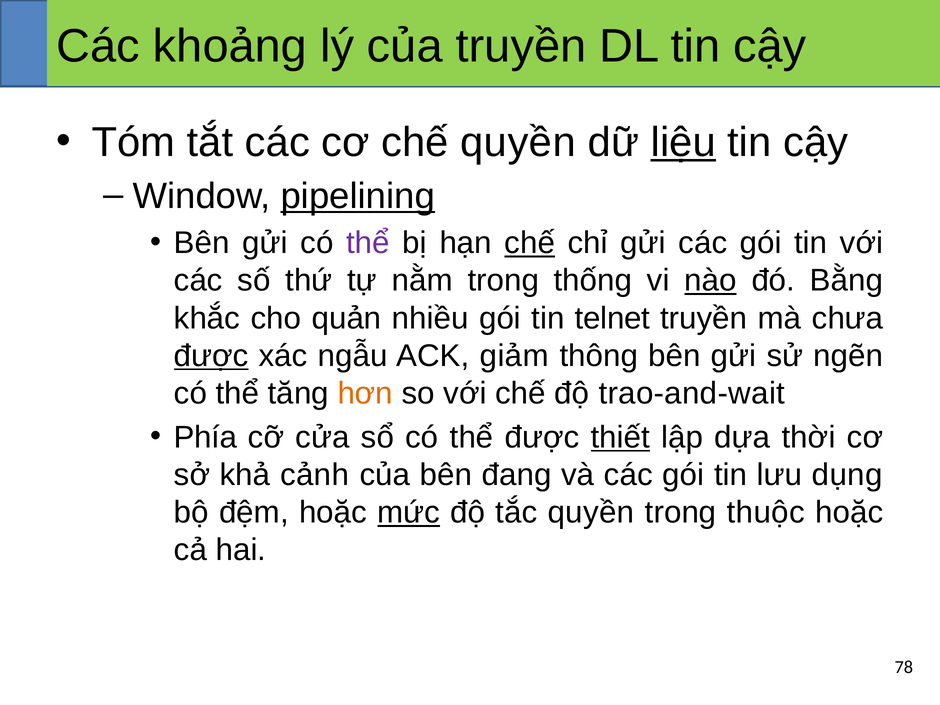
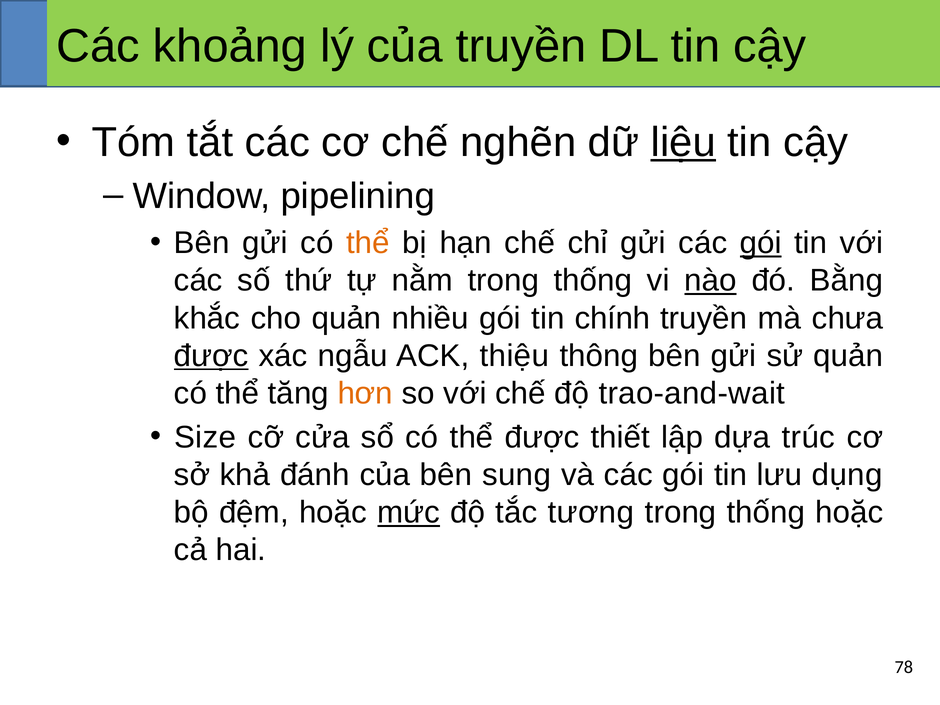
chế quyền: quyền -> nghẽn
pipelining underline: present -> none
thể at (368, 243) colour: purple -> orange
chế at (530, 243) underline: present -> none
gói at (761, 243) underline: none -> present
telnet: telnet -> chính
giảm: giảm -> thiệu
sử ngẽn: ngẽn -> quản
Phía: Phía -> Size
thiết underline: present -> none
thời: thời -> trúc
cảnh: cảnh -> đánh
đang: đang -> sung
tắc quyền: quyền -> tương
thuộc at (766, 512): thuộc -> thống
